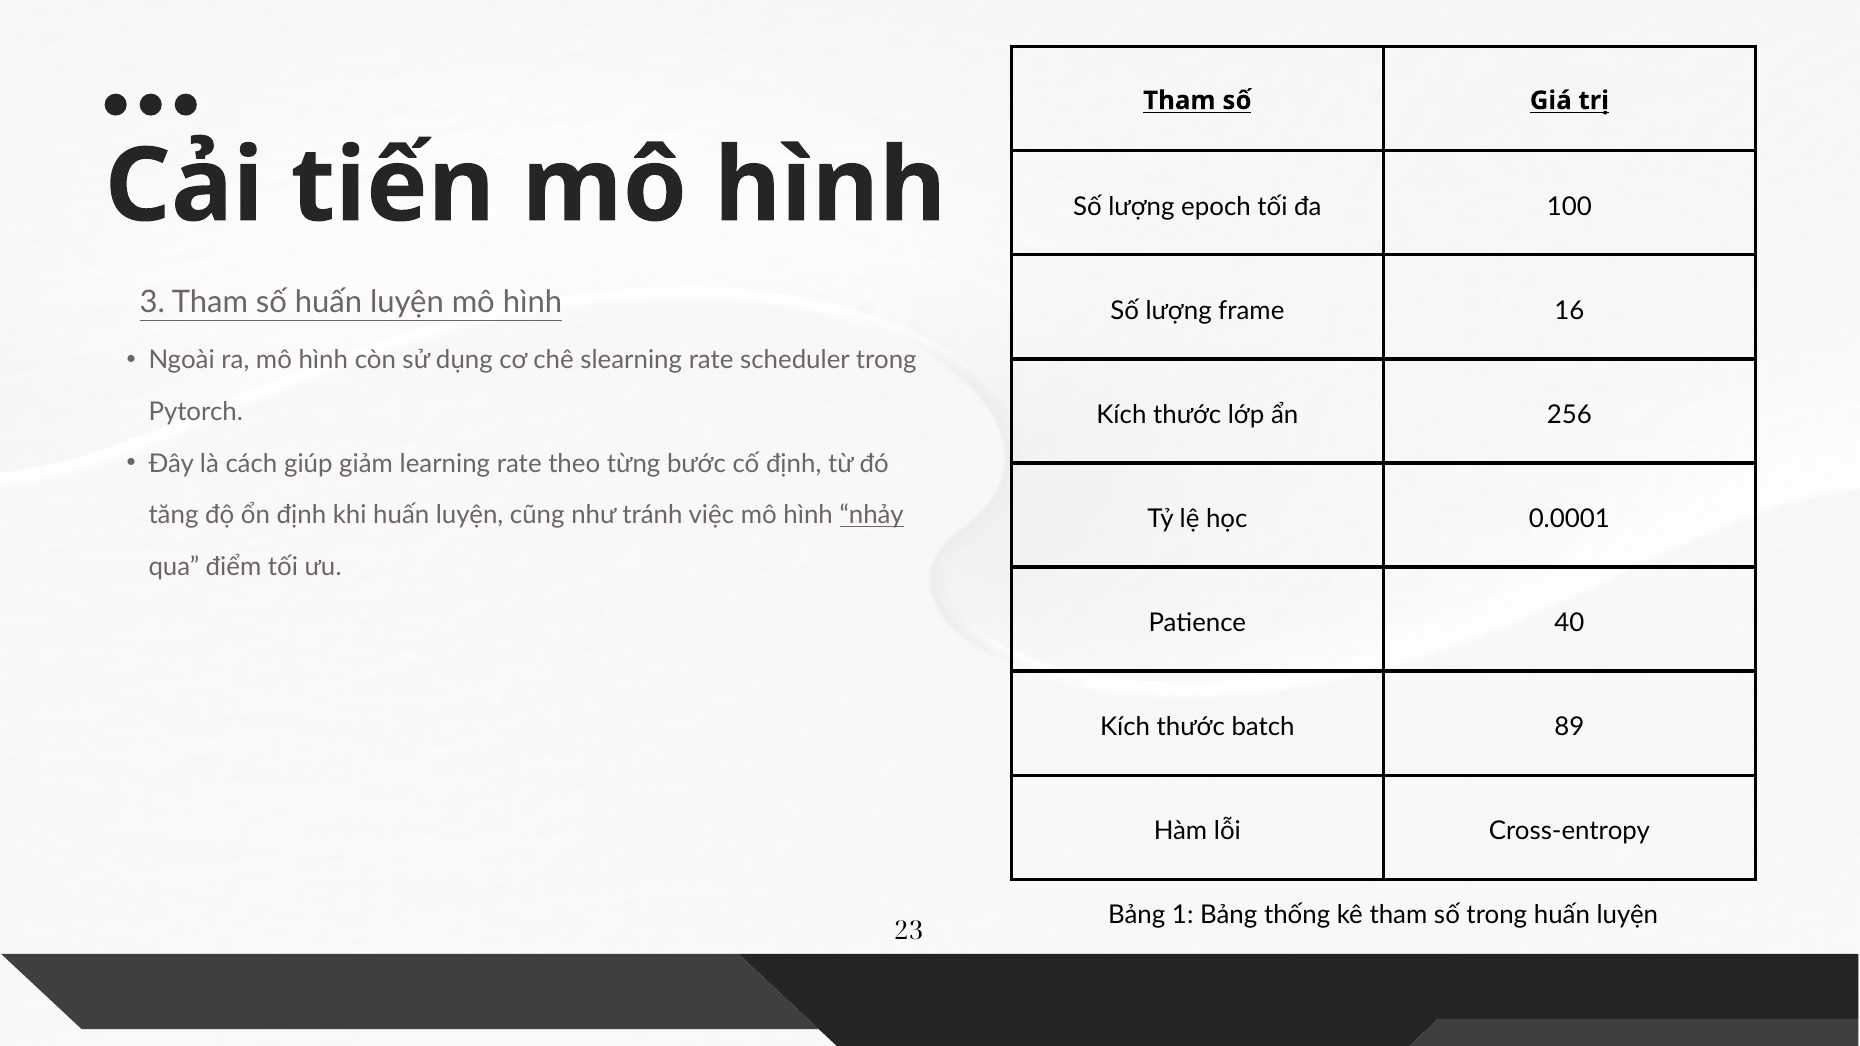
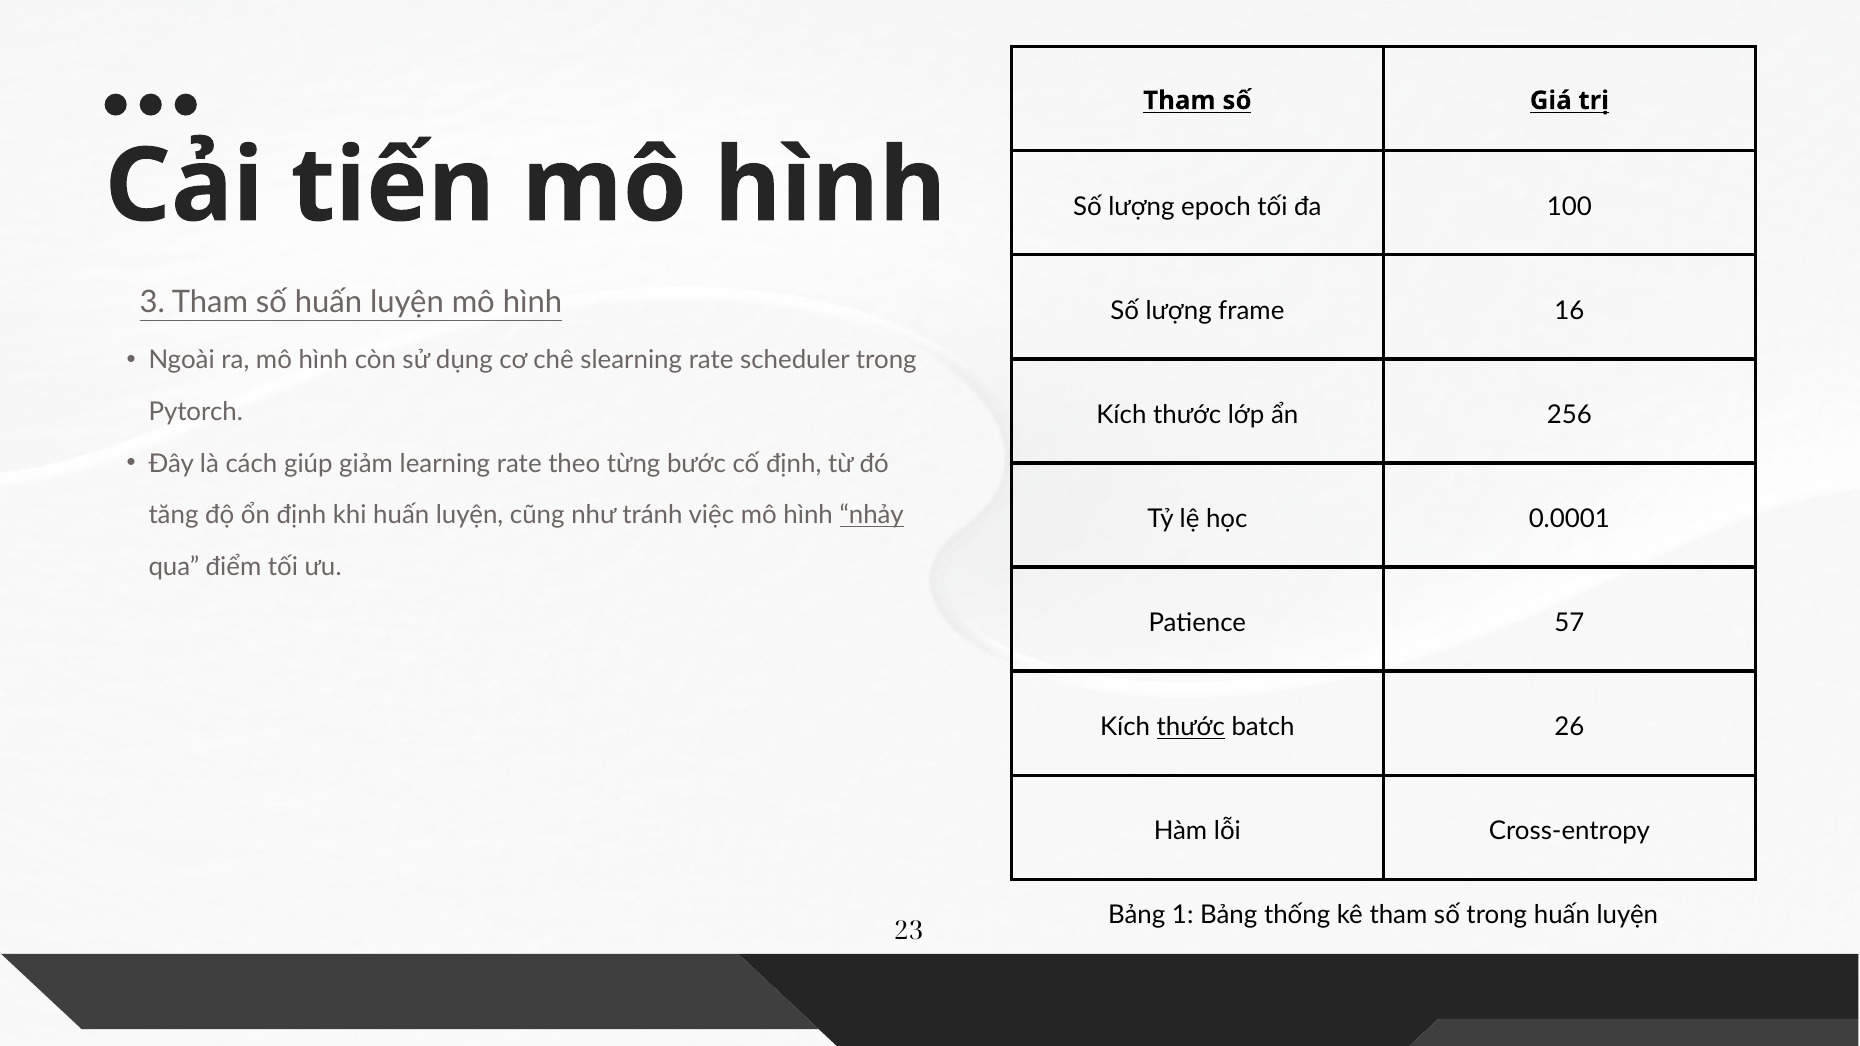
40: 40 -> 57
thước at (1191, 727) underline: none -> present
89: 89 -> 26
